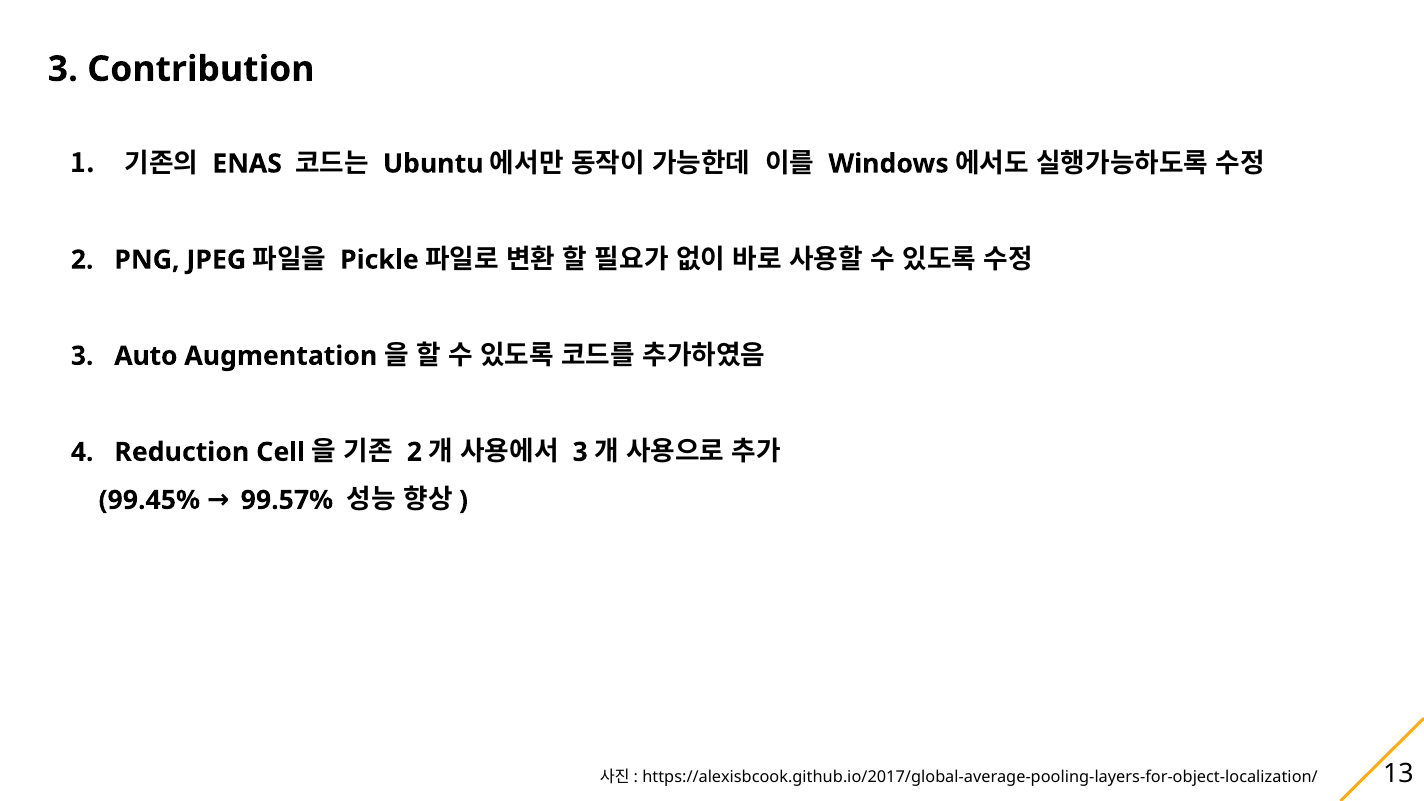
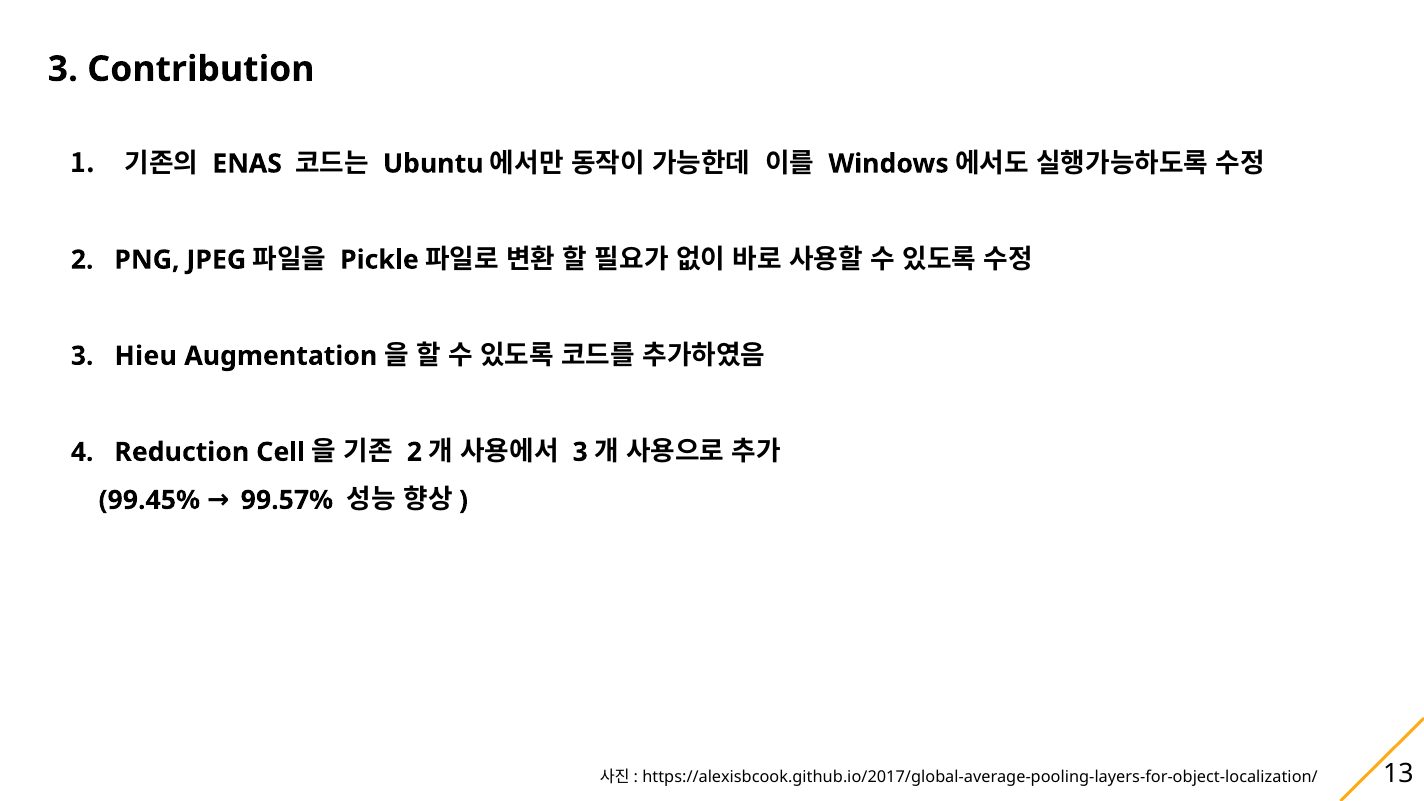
Auto: Auto -> Hieu
